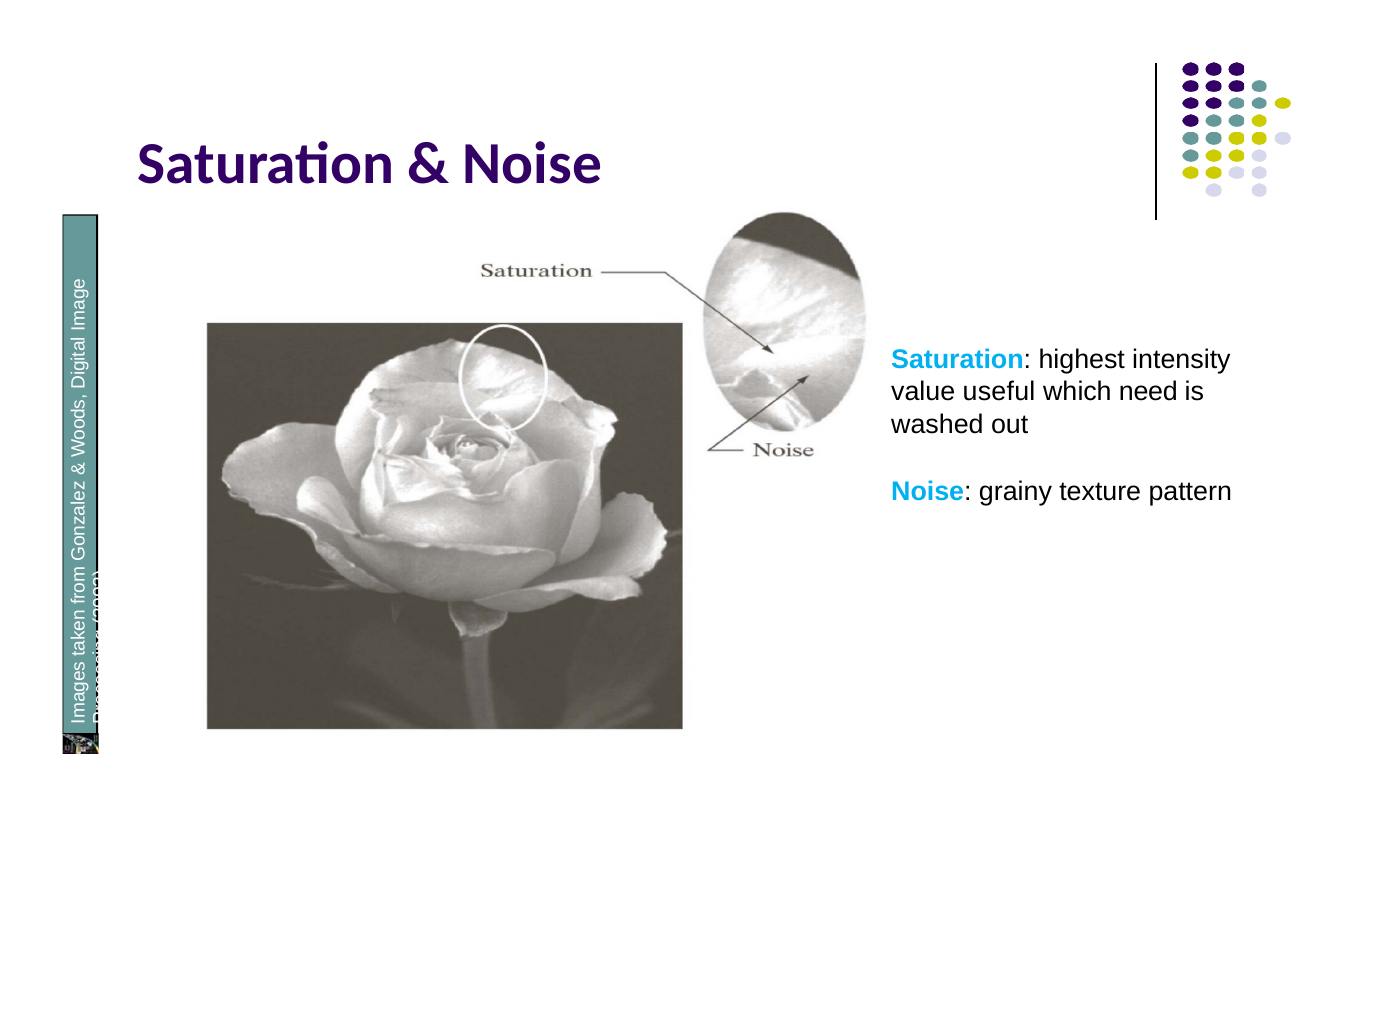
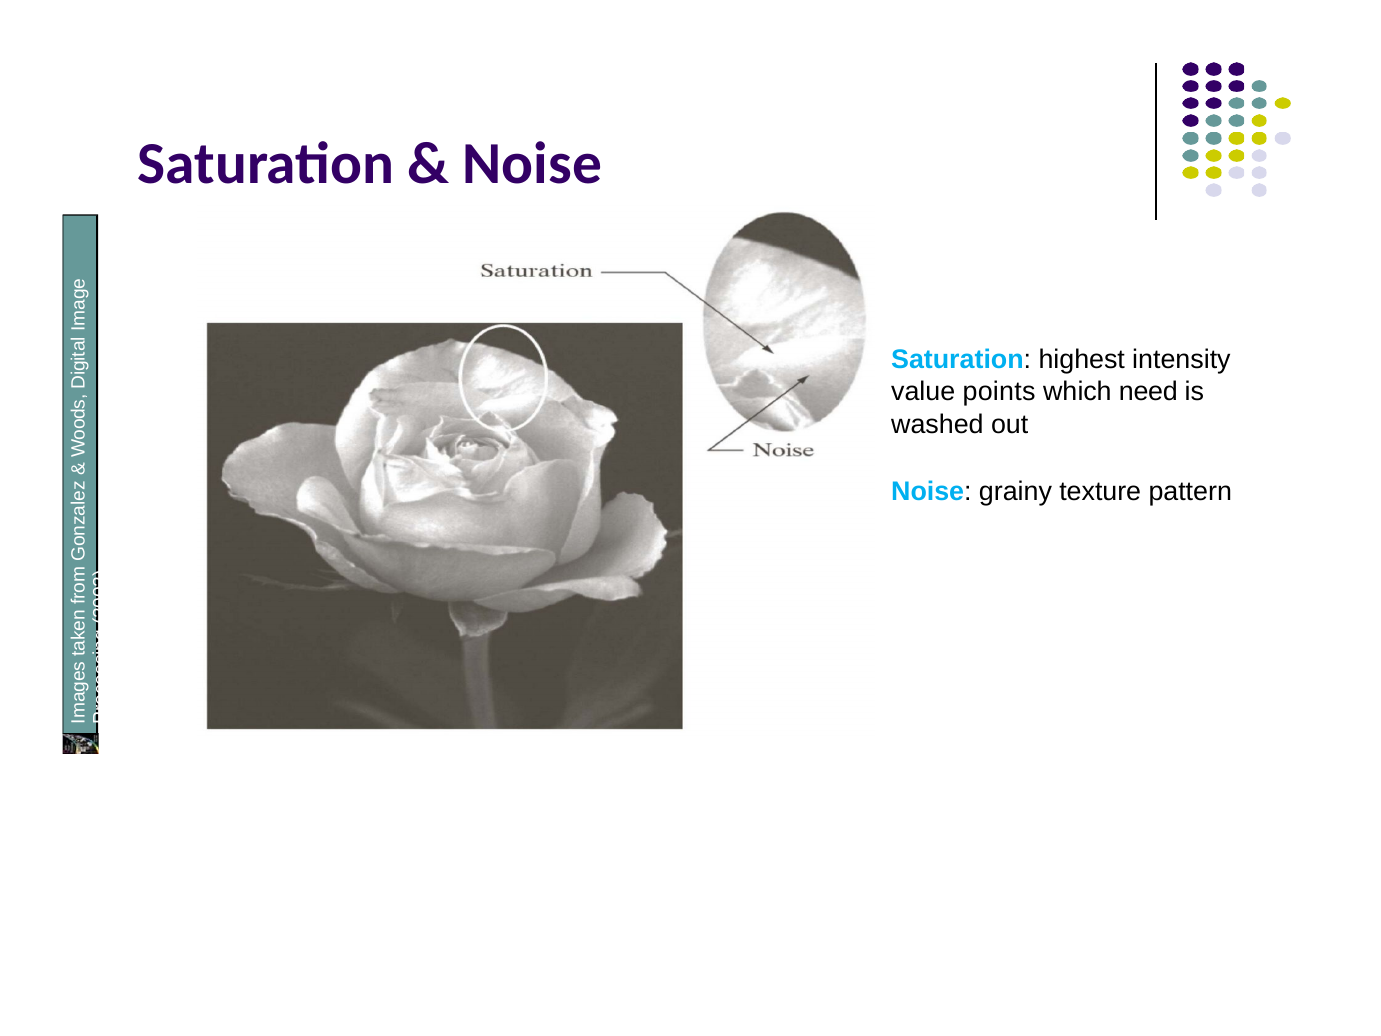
useful: useful -> points
